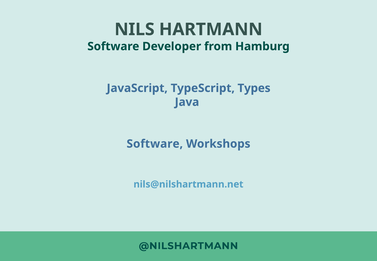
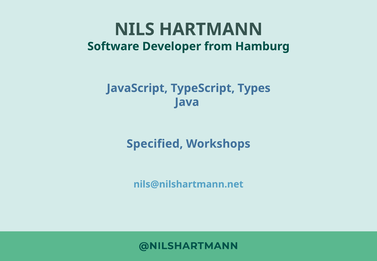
Software at (155, 144): Software -> Specified
